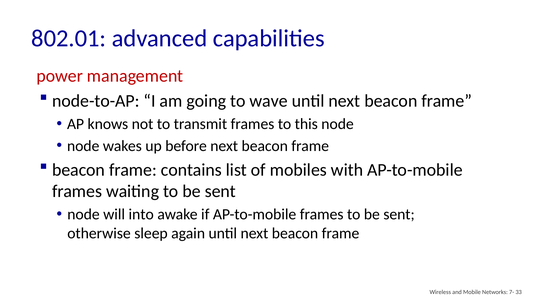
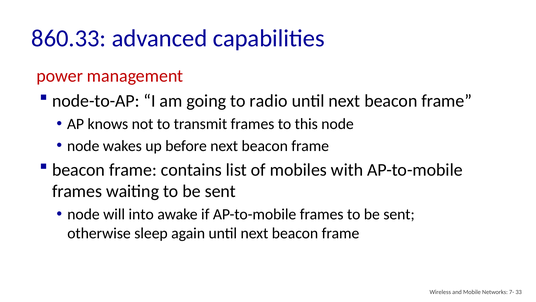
802.01: 802.01 -> 860.33
wave: wave -> radio
